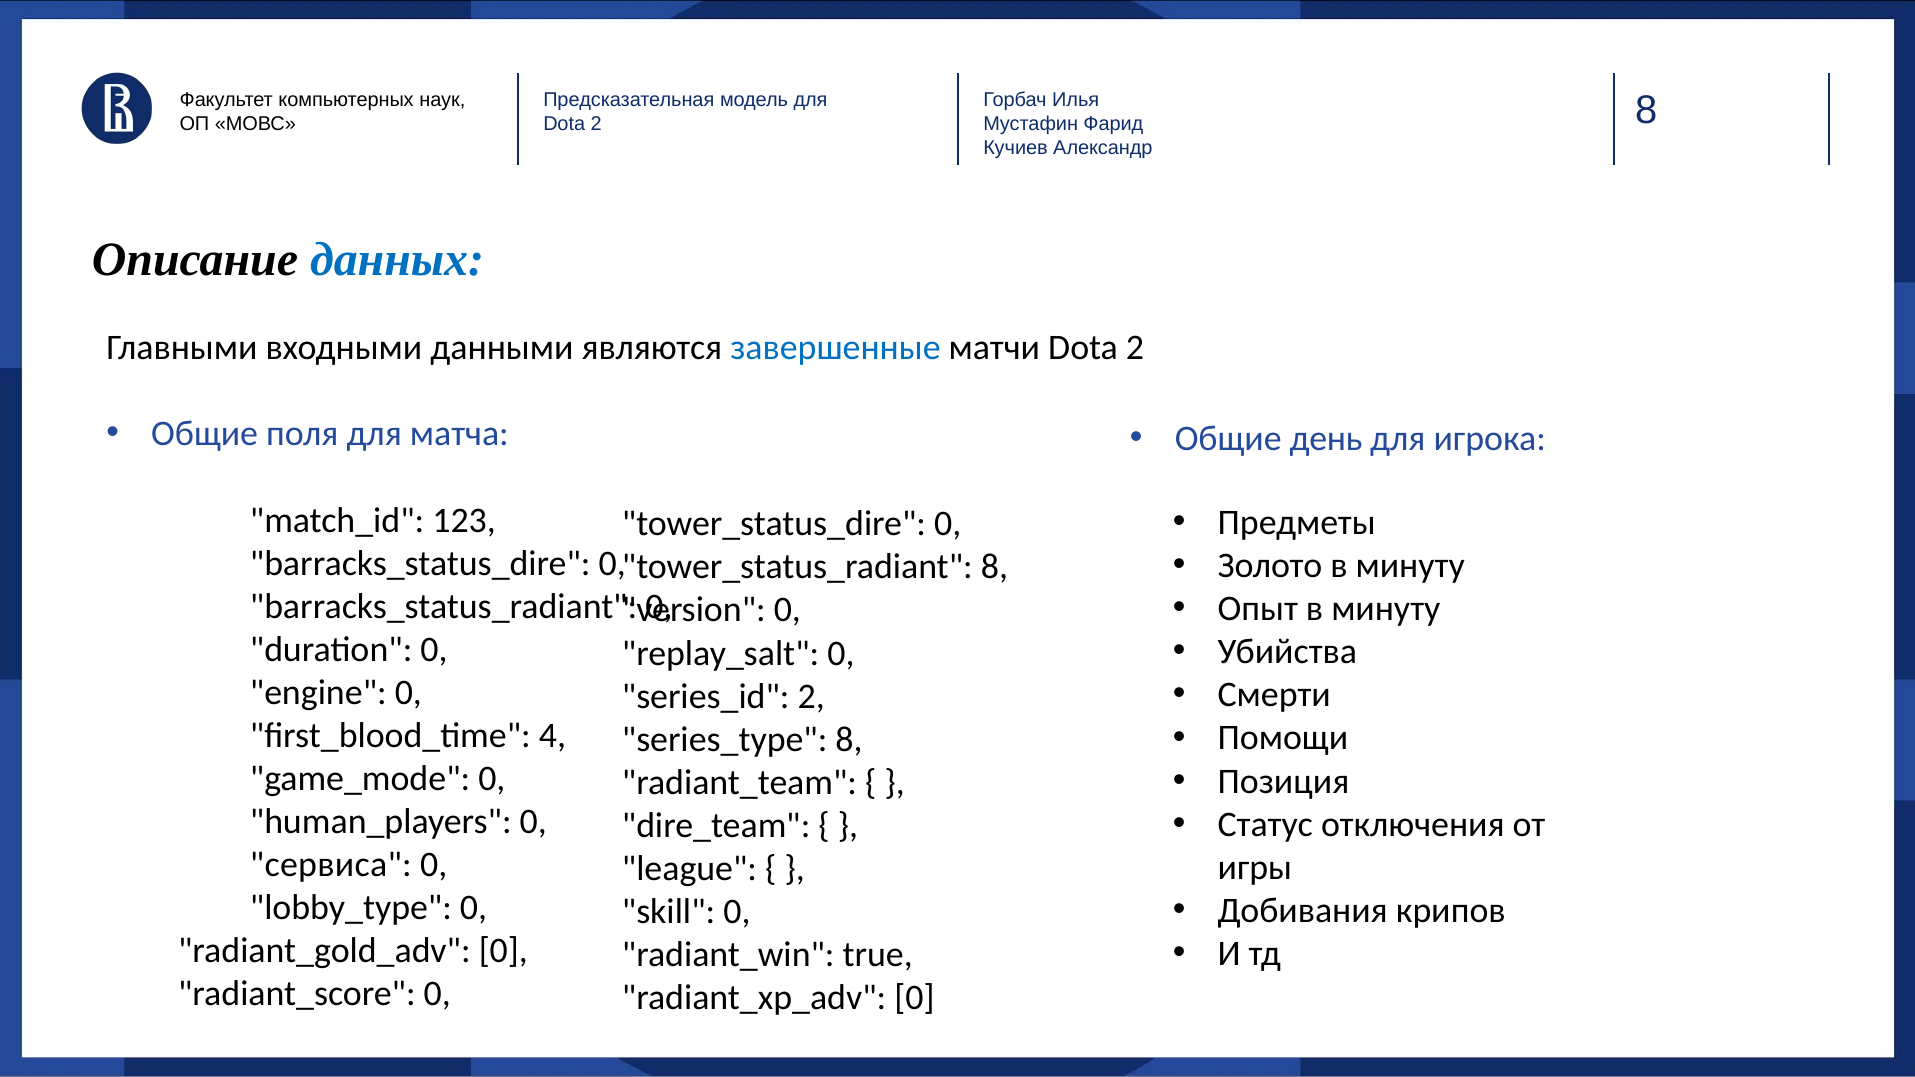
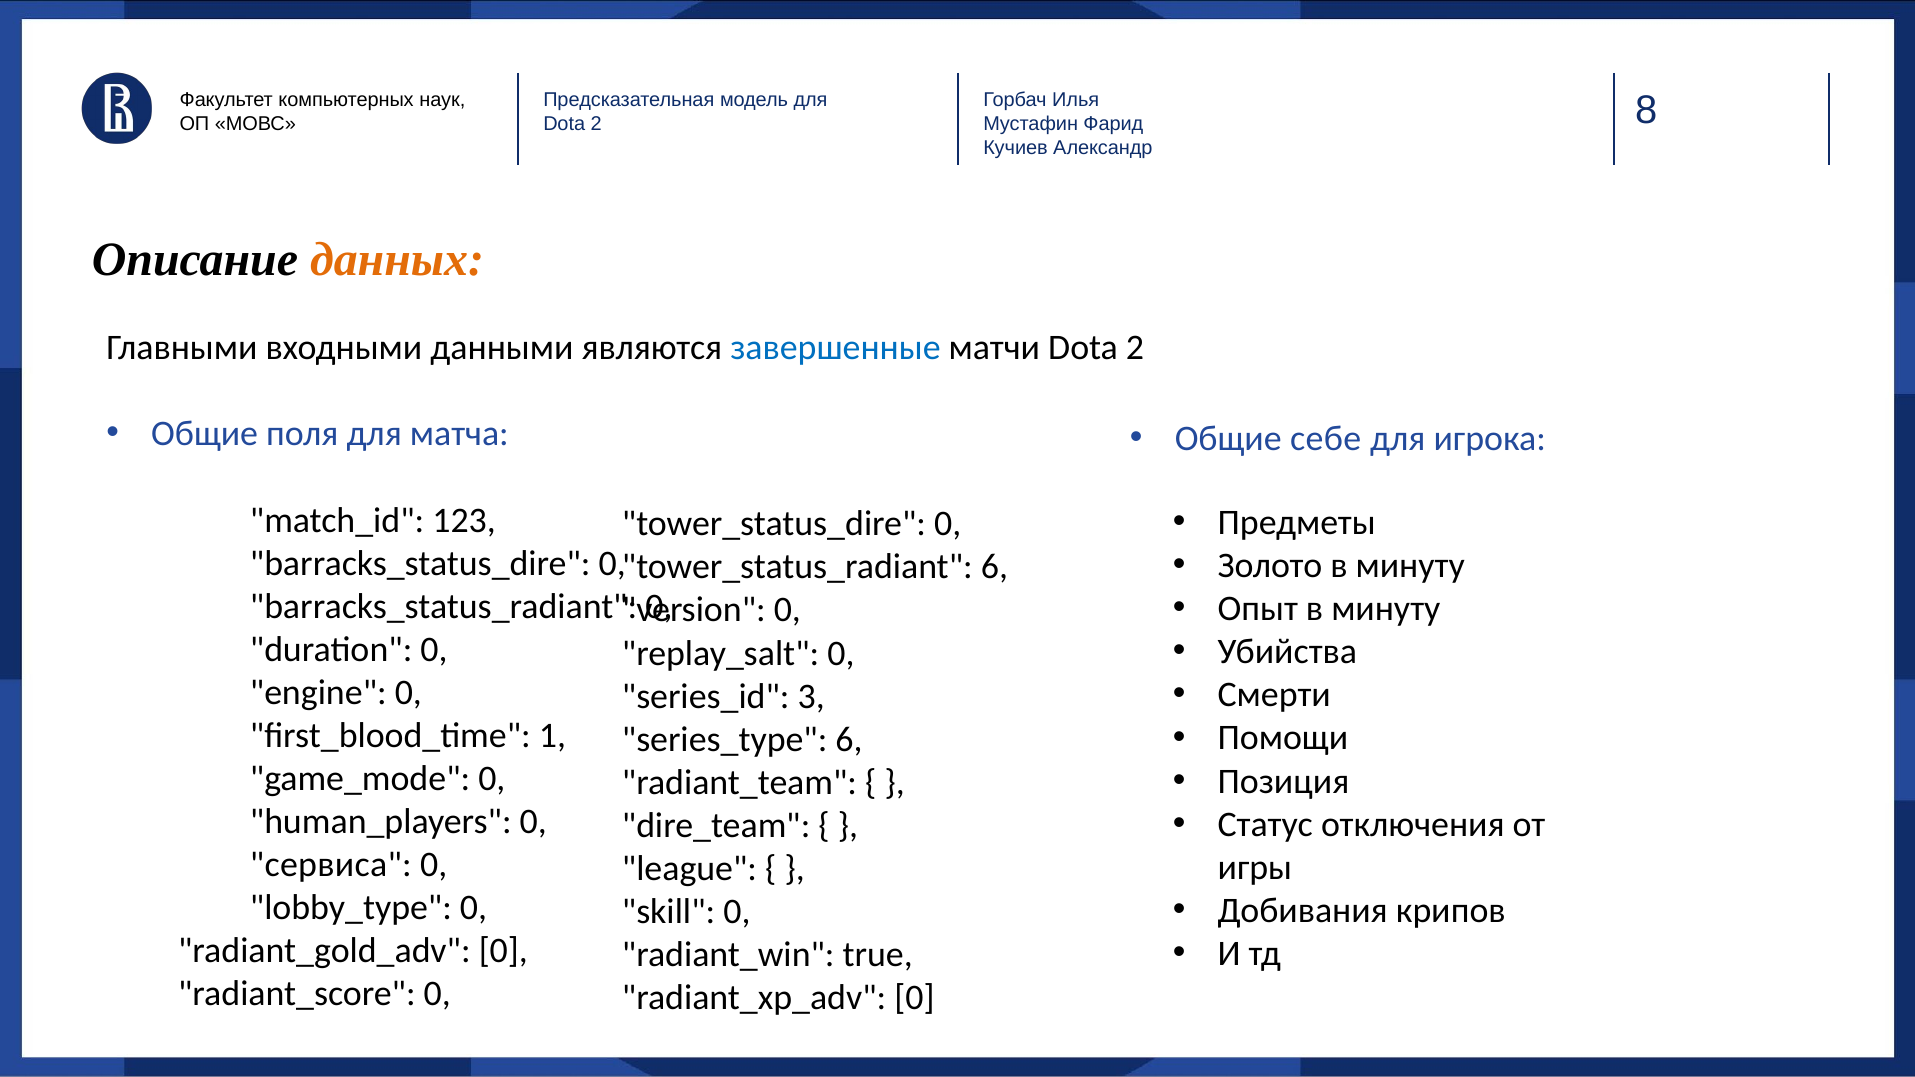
данных colour: blue -> orange
день: день -> себе
tower_status_radiant 8: 8 -> 6
series_id 2: 2 -> 3
4: 4 -> 1
series_type 8: 8 -> 6
